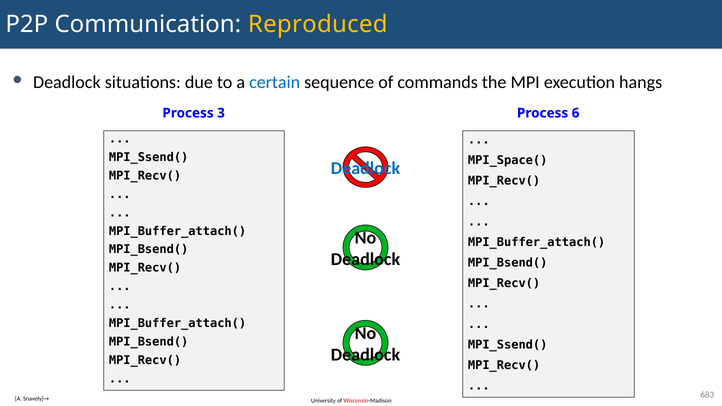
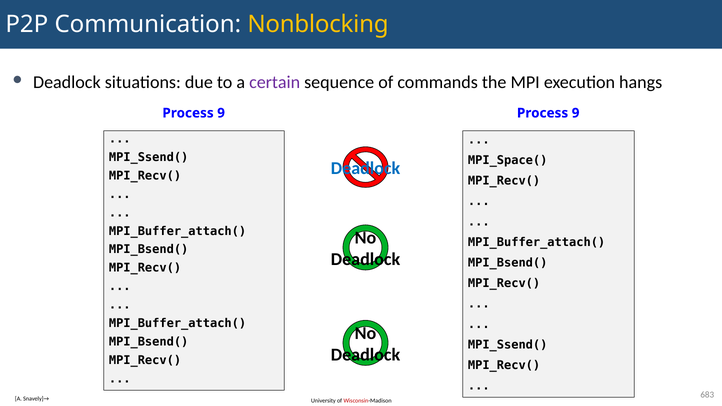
Reproduced: Reproduced -> Nonblocking
certain colour: blue -> purple
3 at (221, 113): 3 -> 9
6 at (576, 113): 6 -> 9
